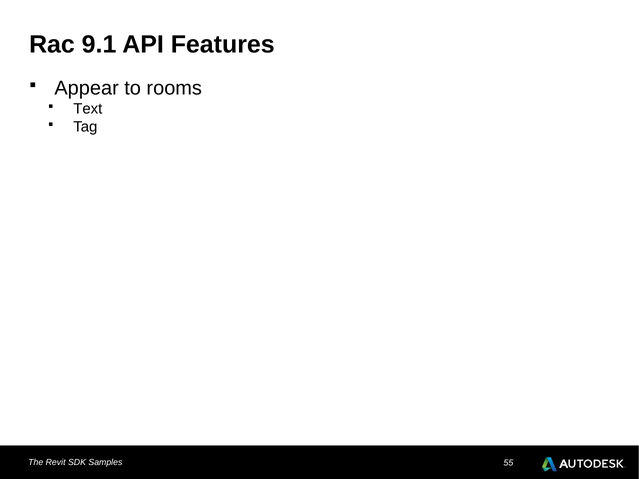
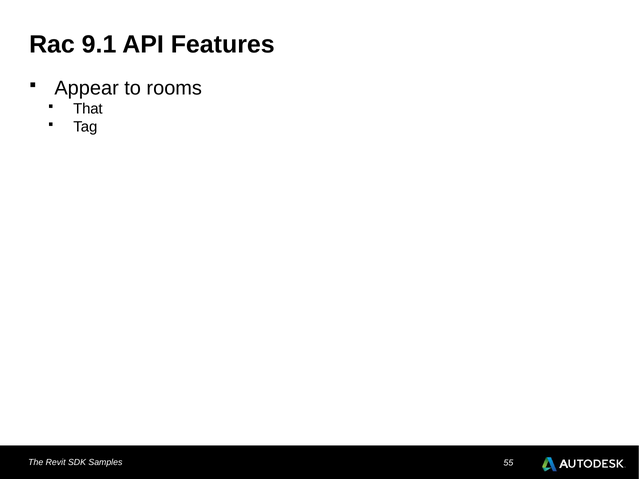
Text: Text -> That
